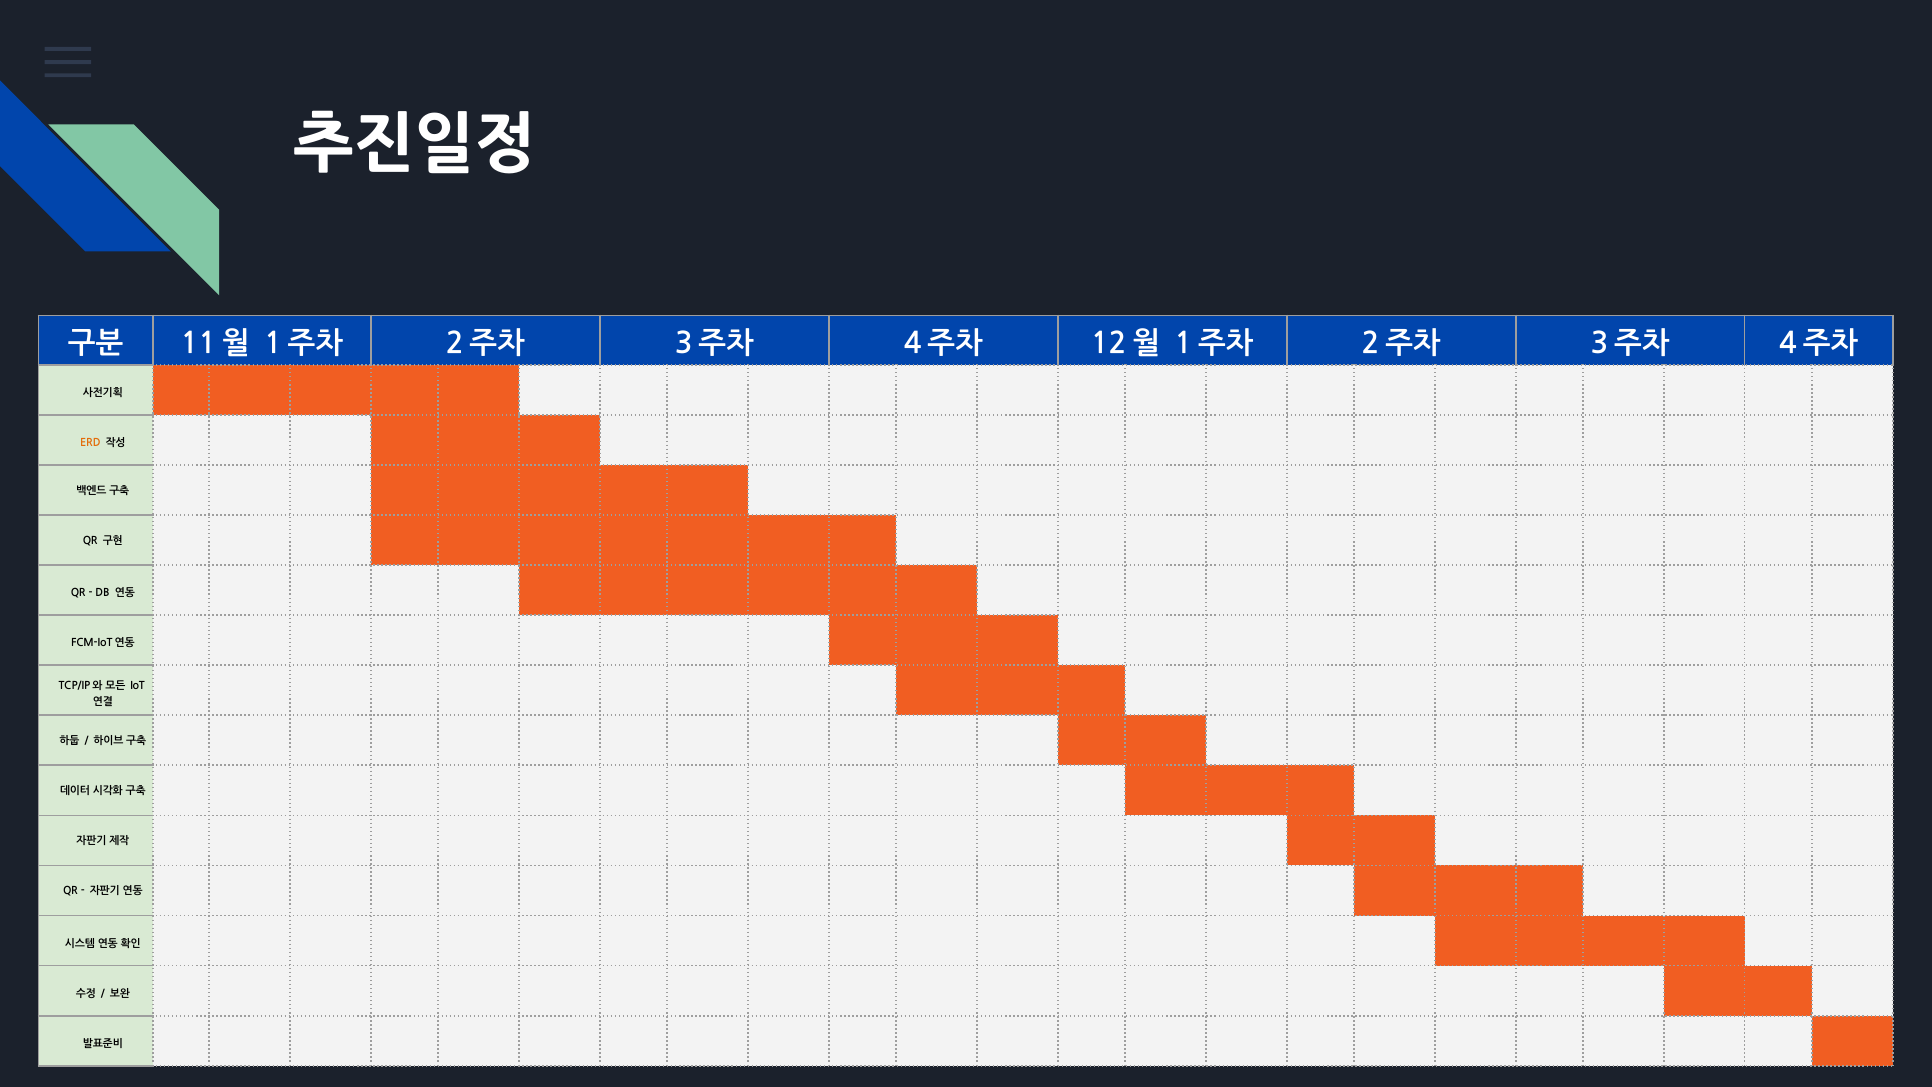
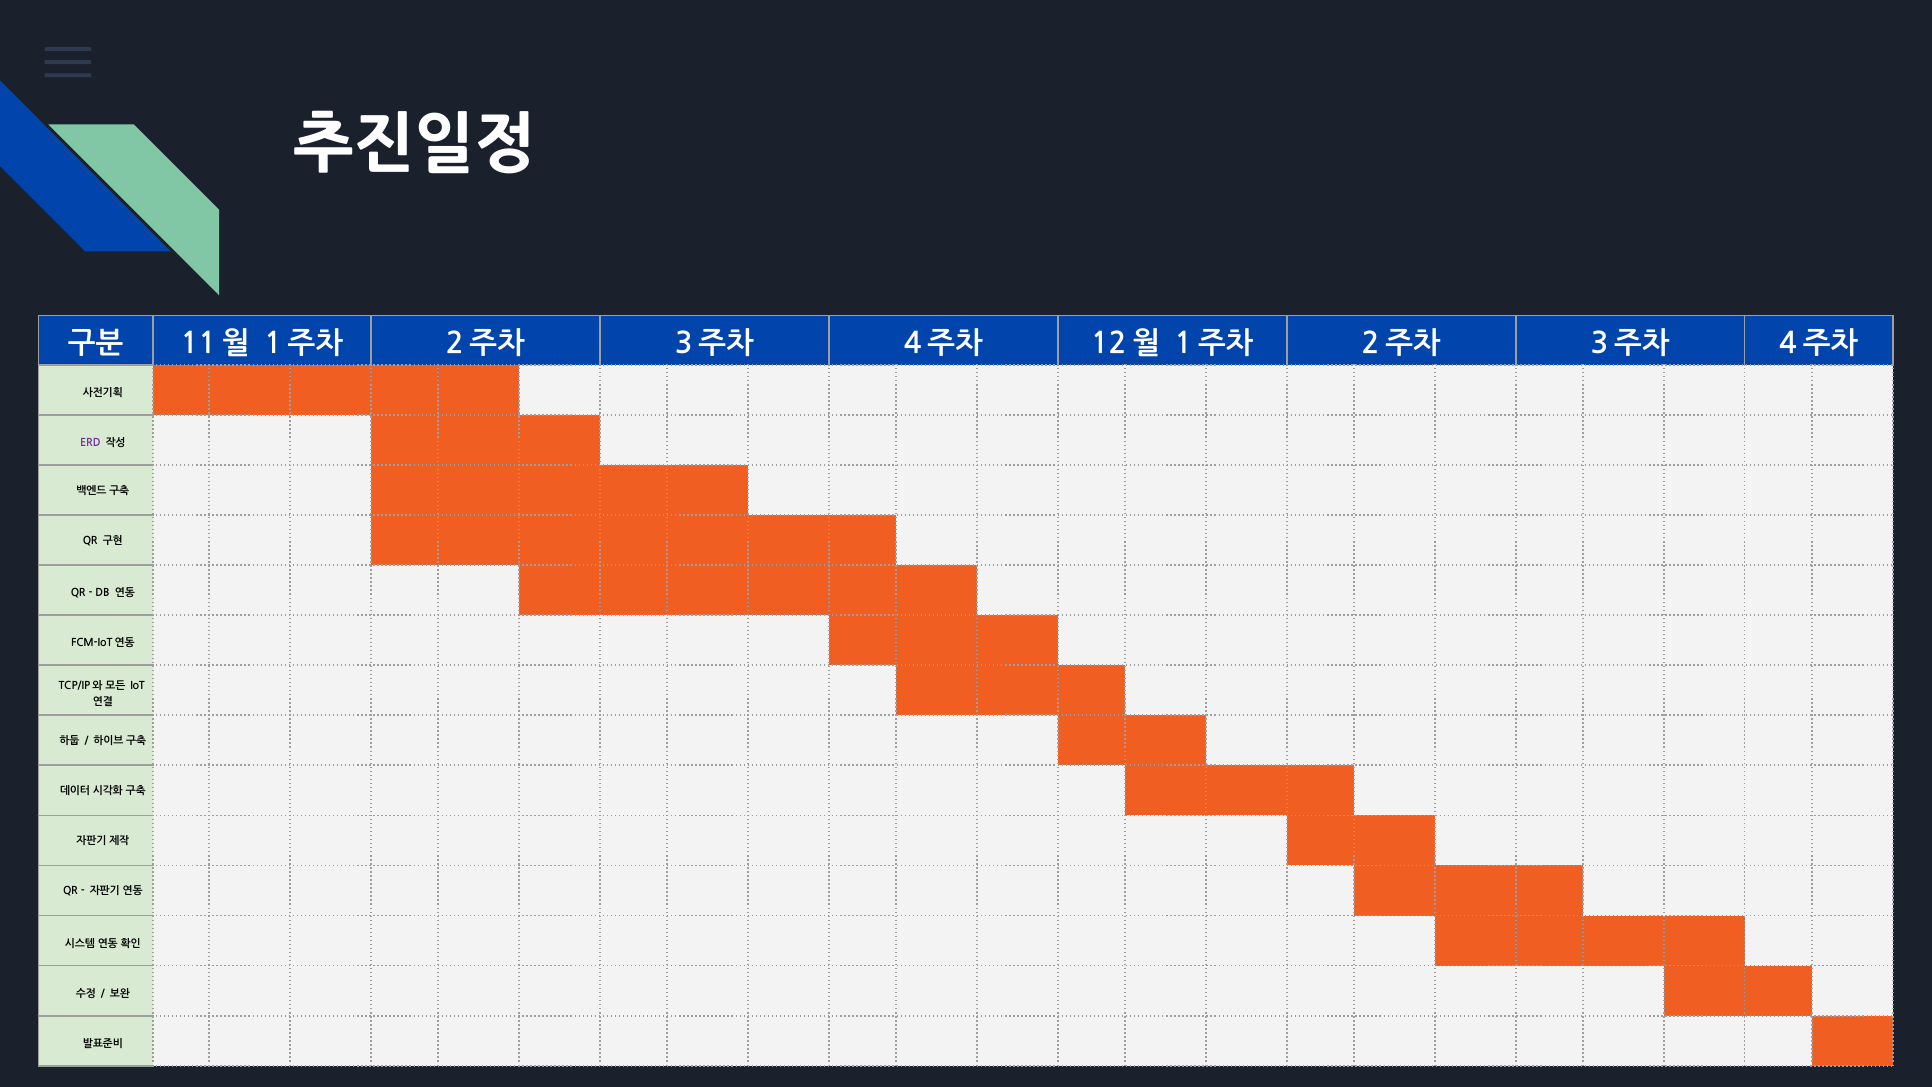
ERD colour: orange -> purple
